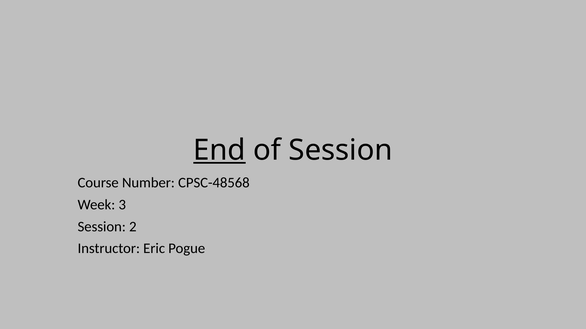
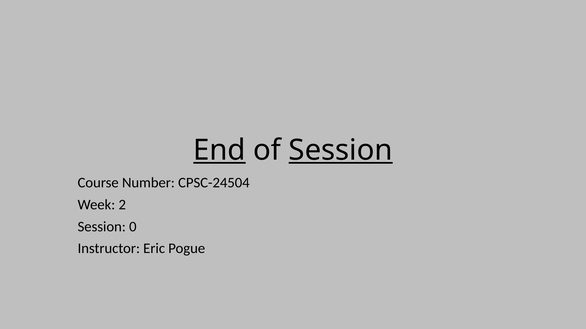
Session at (341, 150) underline: none -> present
CPSC-48568: CPSC-48568 -> CPSC-24504
3: 3 -> 2
2: 2 -> 0
